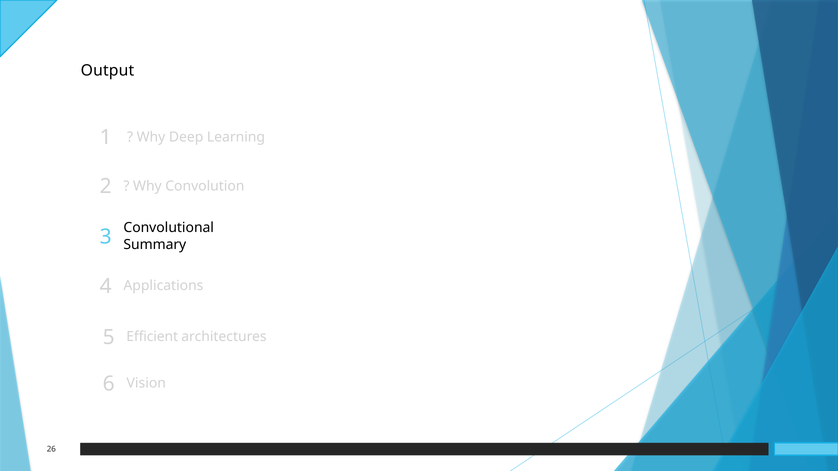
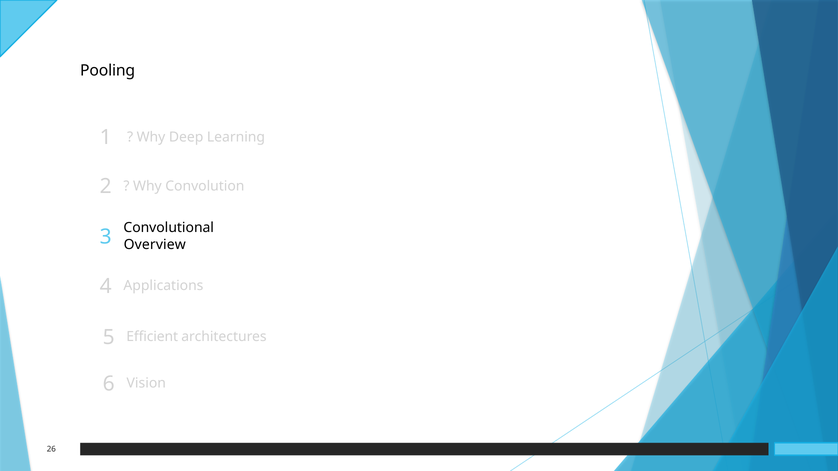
Output: Output -> Pooling
Summary: Summary -> Overview
